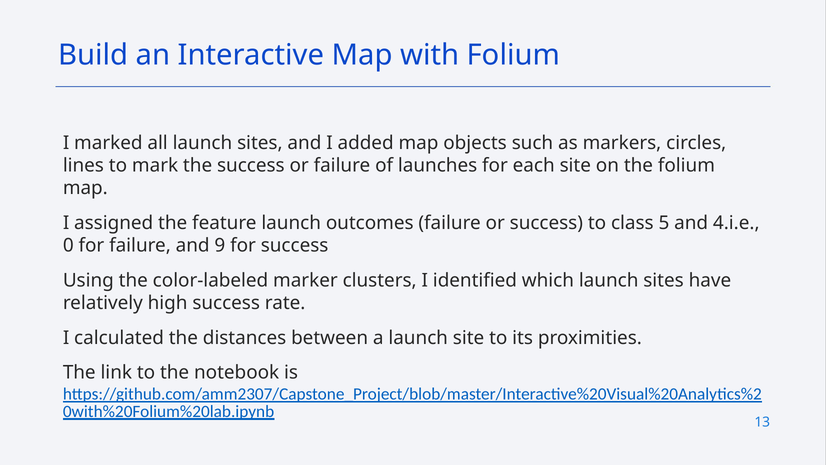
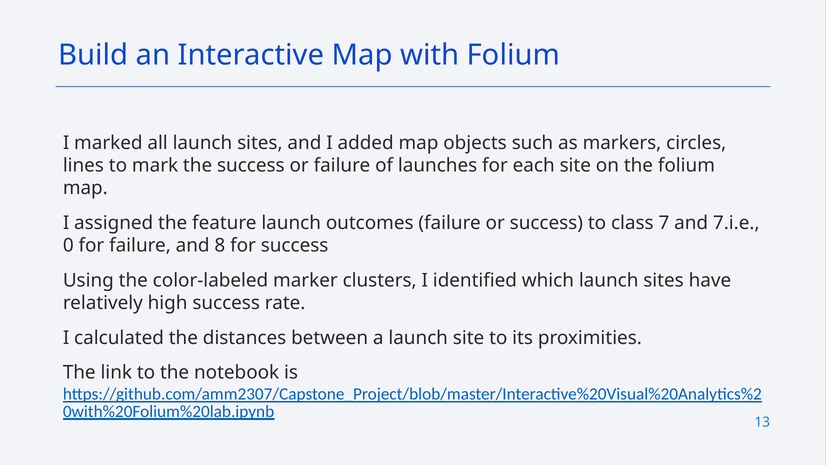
5: 5 -> 7
4.i.e: 4.i.e -> 7.i.e
9: 9 -> 8
